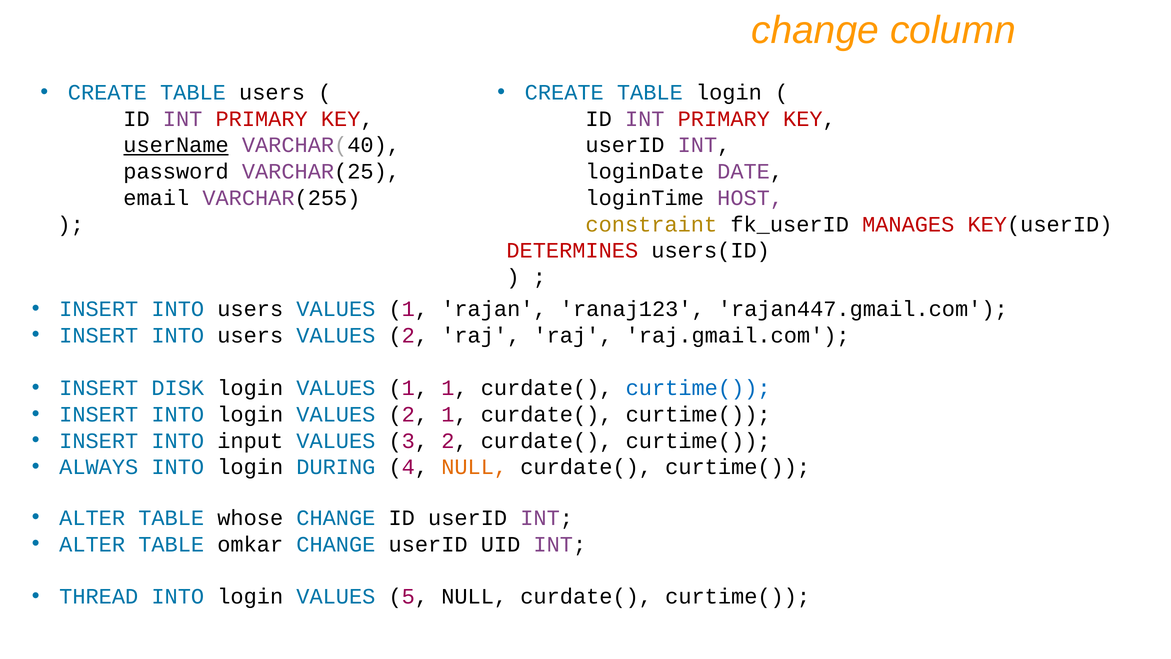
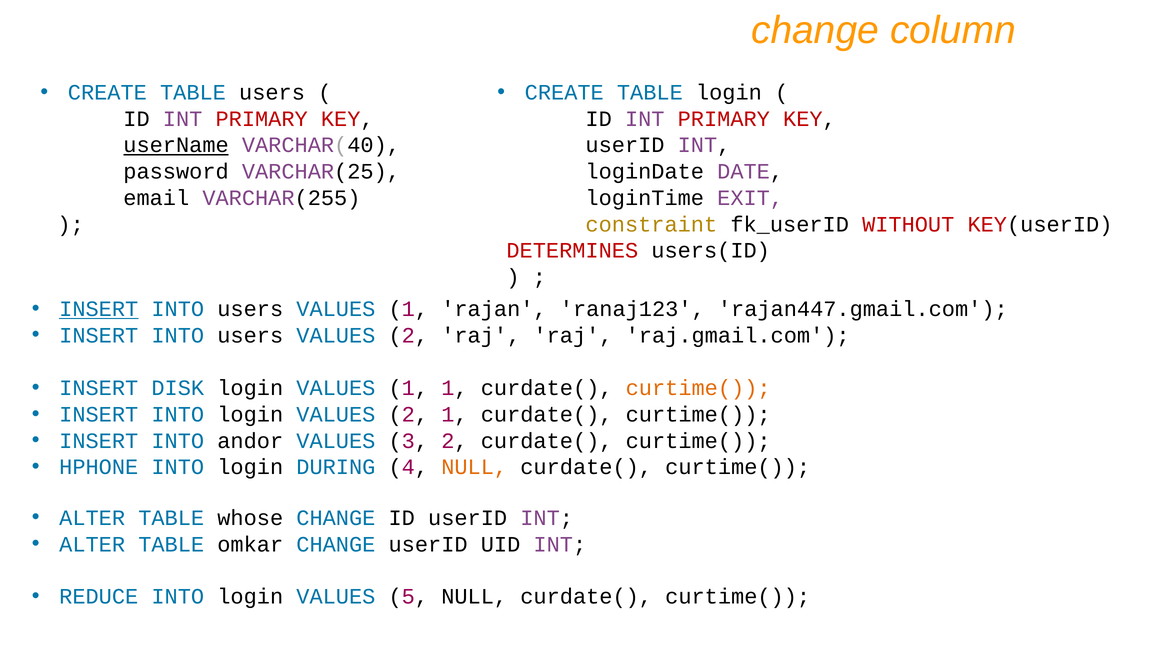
HOST: HOST -> EXIT
MANAGES: MANAGES -> WITHOUT
INSERT at (99, 309) underline: none -> present
curtime( at (698, 388) colour: blue -> orange
input: input -> andor
ALWAYS: ALWAYS -> HPHONE
THREAD: THREAD -> REDUCE
